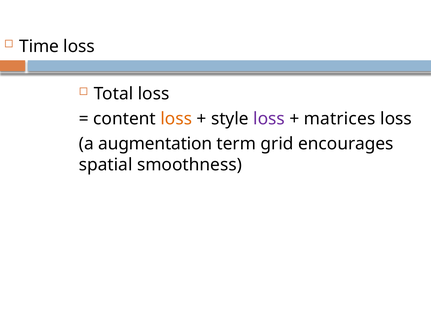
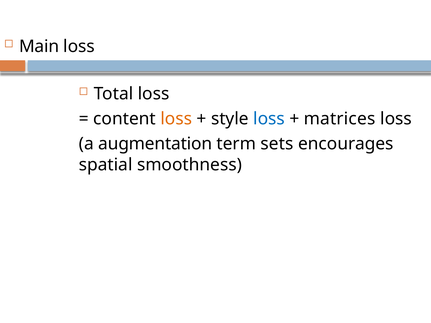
Time: Time -> Main
loss at (269, 119) colour: purple -> blue
grid: grid -> sets
